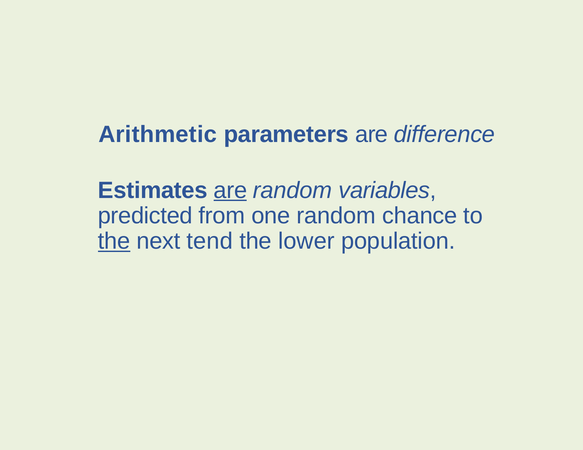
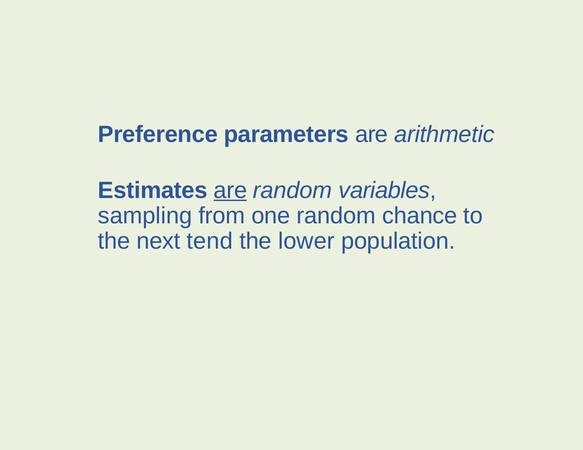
Arithmetic: Arithmetic -> Preference
difference: difference -> arithmetic
predicted: predicted -> sampling
the at (114, 241) underline: present -> none
